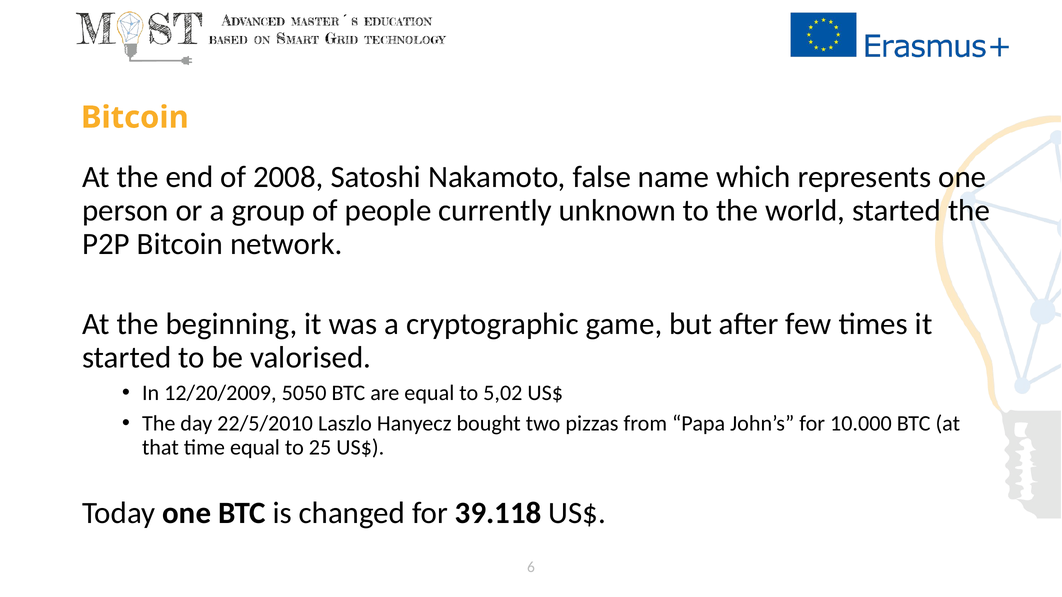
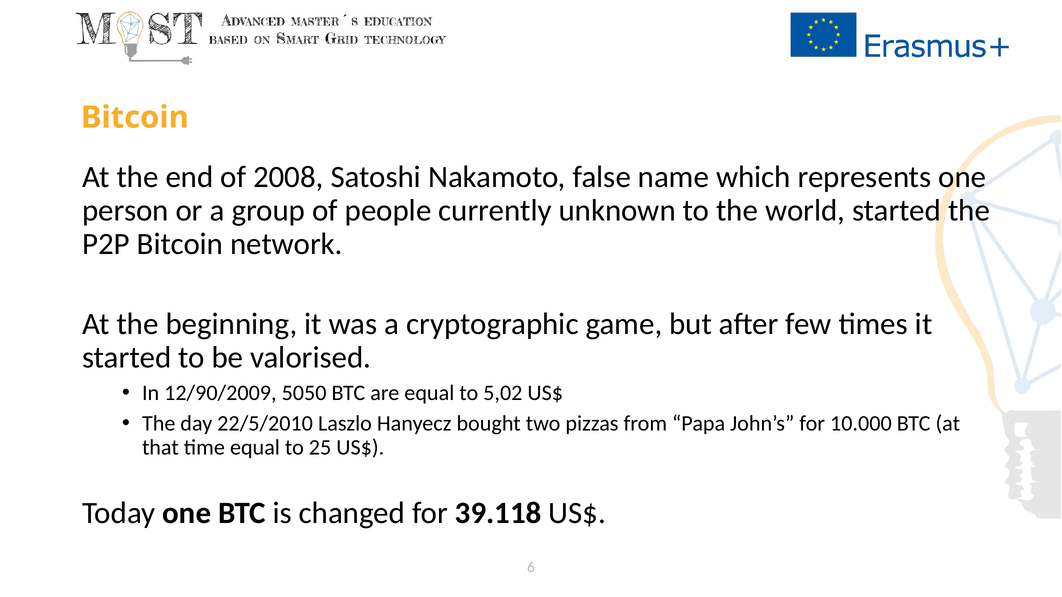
12/20/2009: 12/20/2009 -> 12/90/2009
